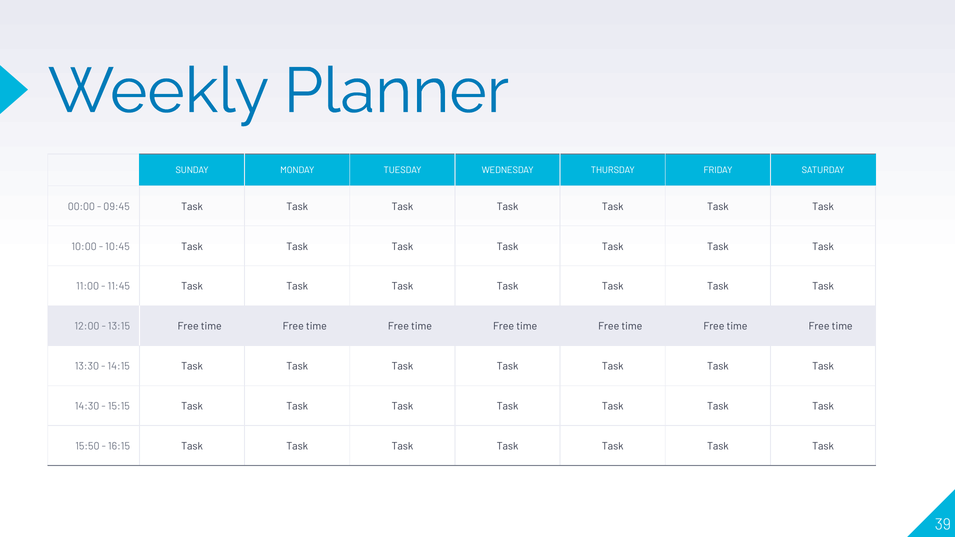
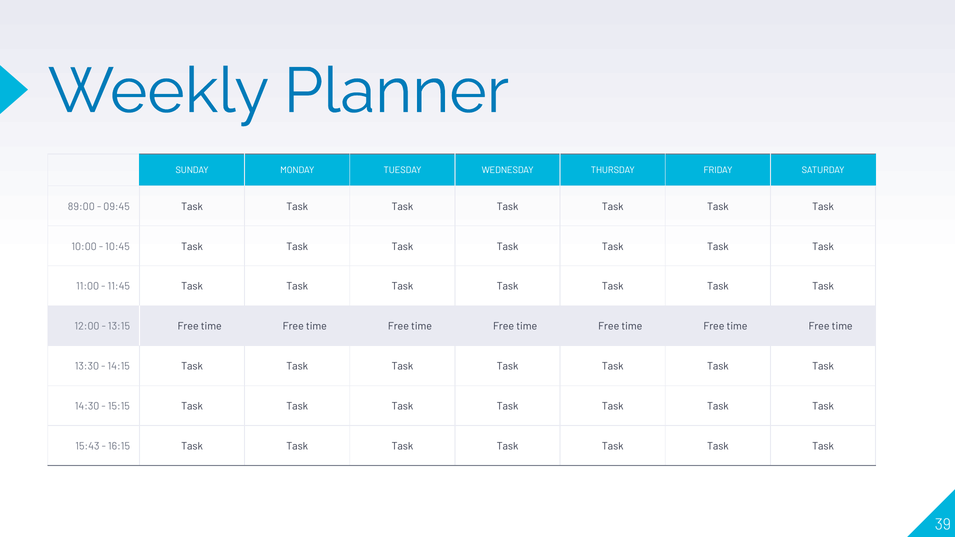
00:00: 00:00 -> 89:00
15:50: 15:50 -> 15:43
